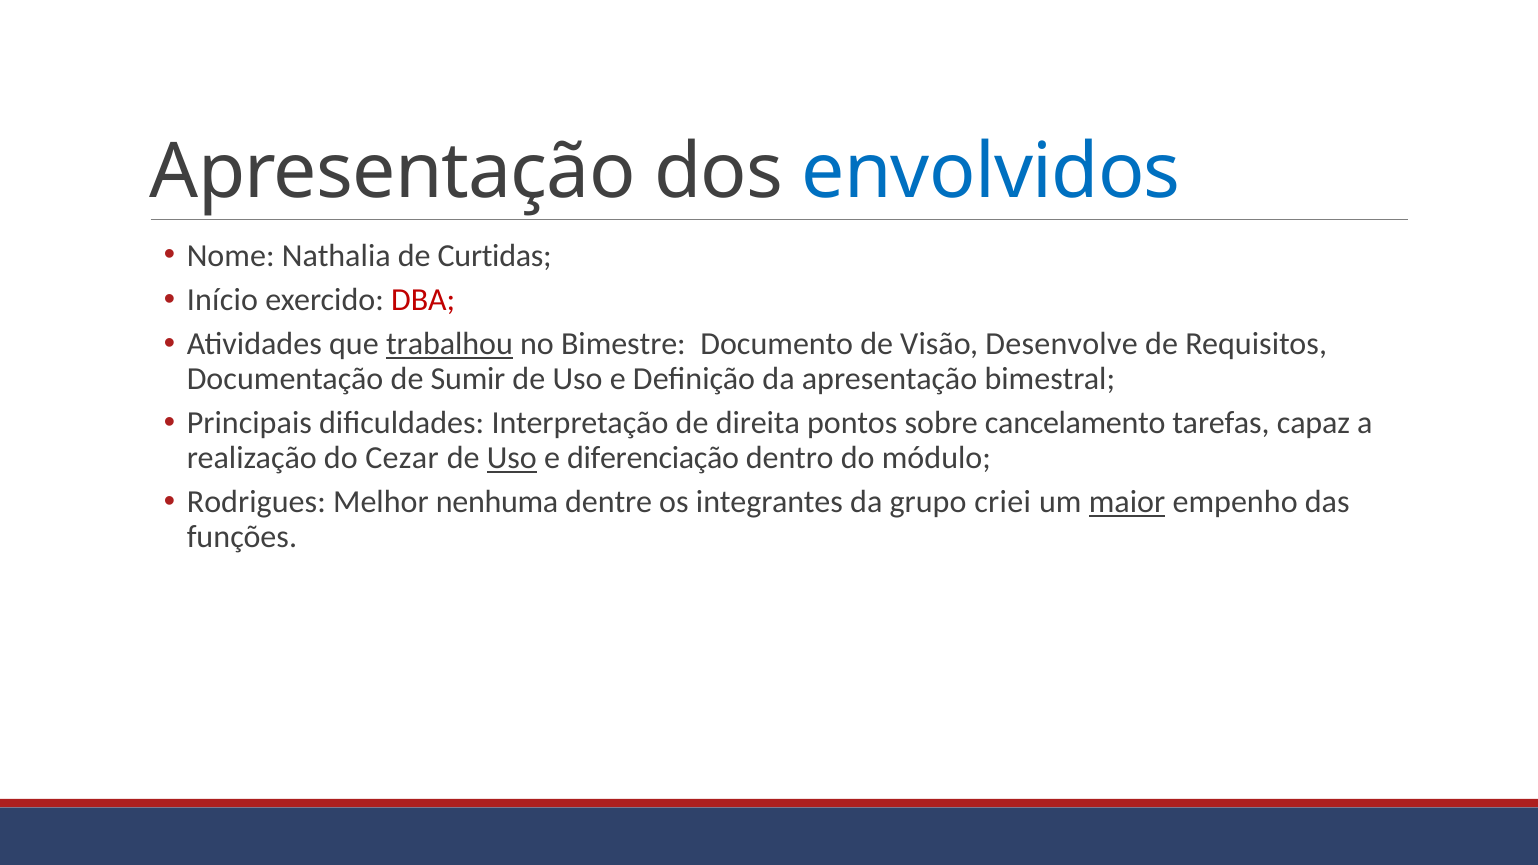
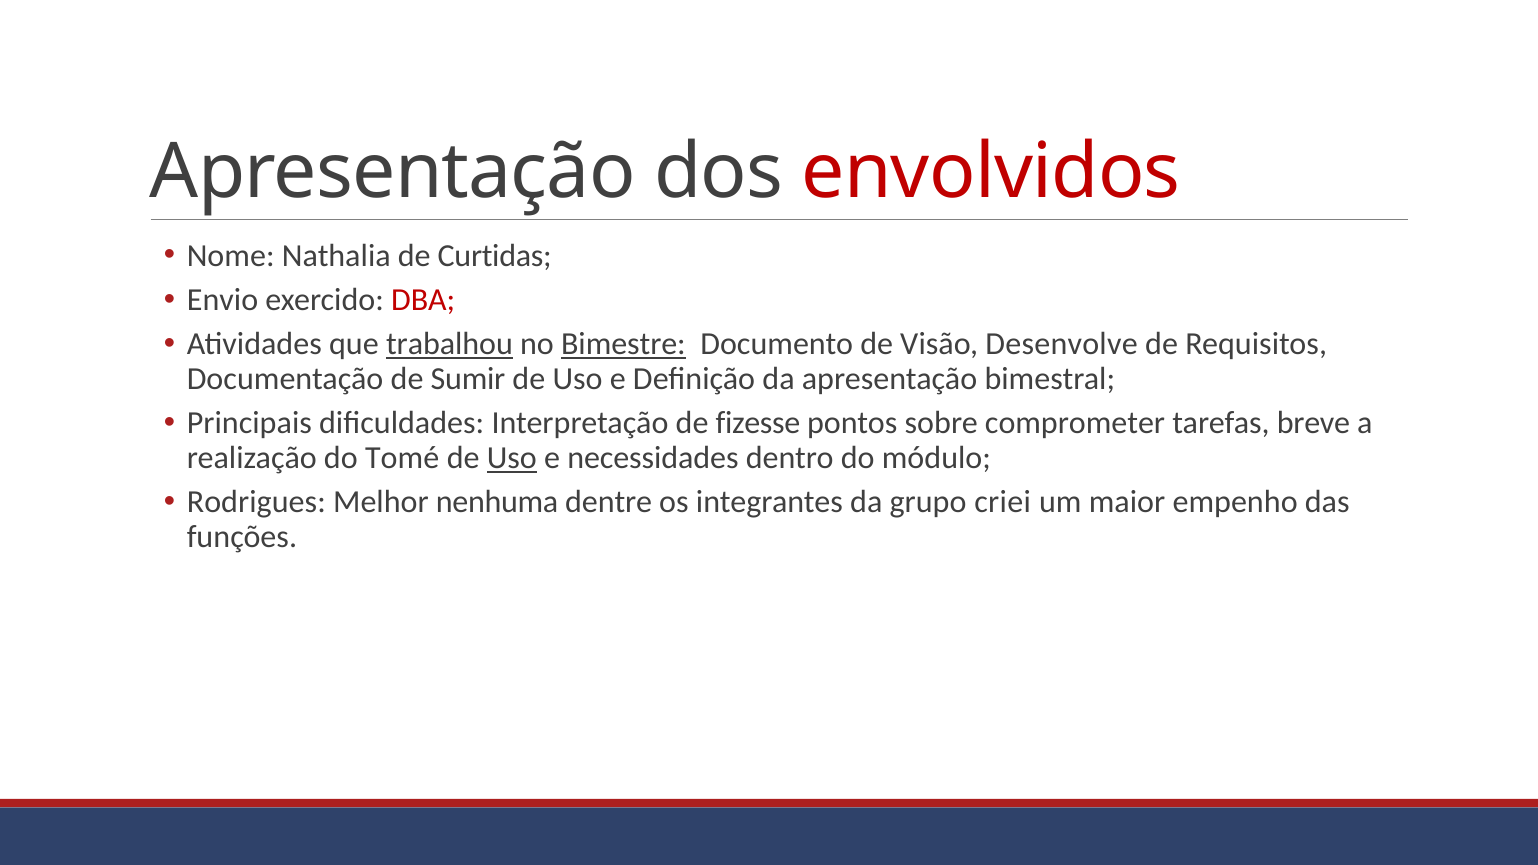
envolvidos colour: blue -> red
Início: Início -> Envio
Bimestre underline: none -> present
direita: direita -> fizesse
cancelamento: cancelamento -> comprometer
capaz: capaz -> breve
Cezar: Cezar -> Tomé
diferenciação: diferenciação -> necessidades
maior underline: present -> none
